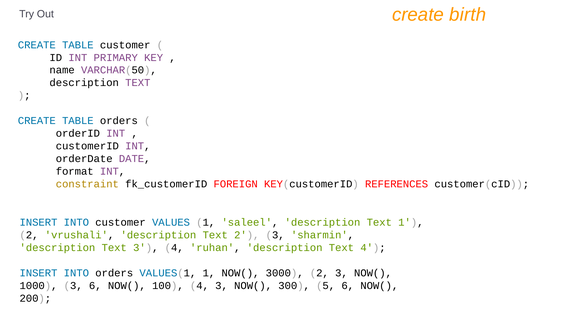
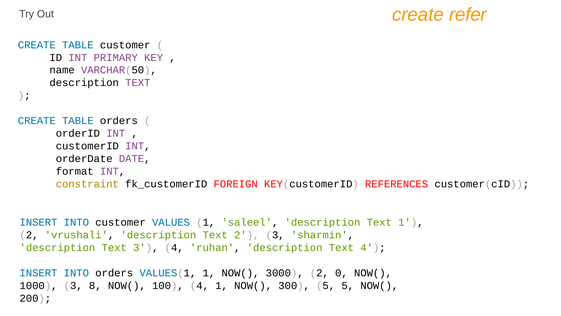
birth: birth -> refer
3000 2 3: 3 -> 0
3 6: 6 -> 8
4 3: 3 -> 1
5 6: 6 -> 5
